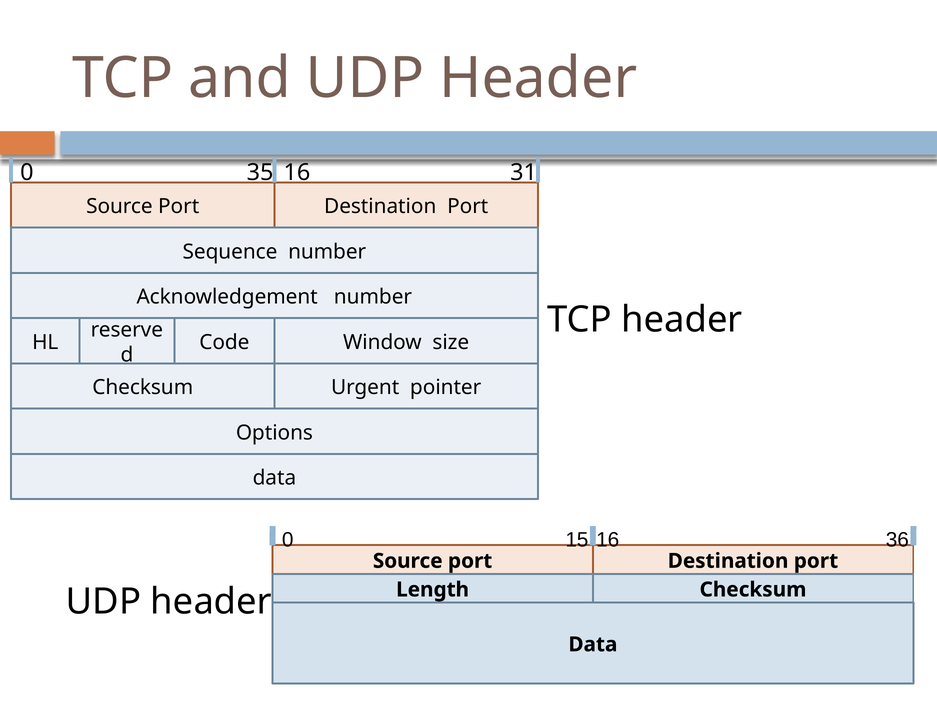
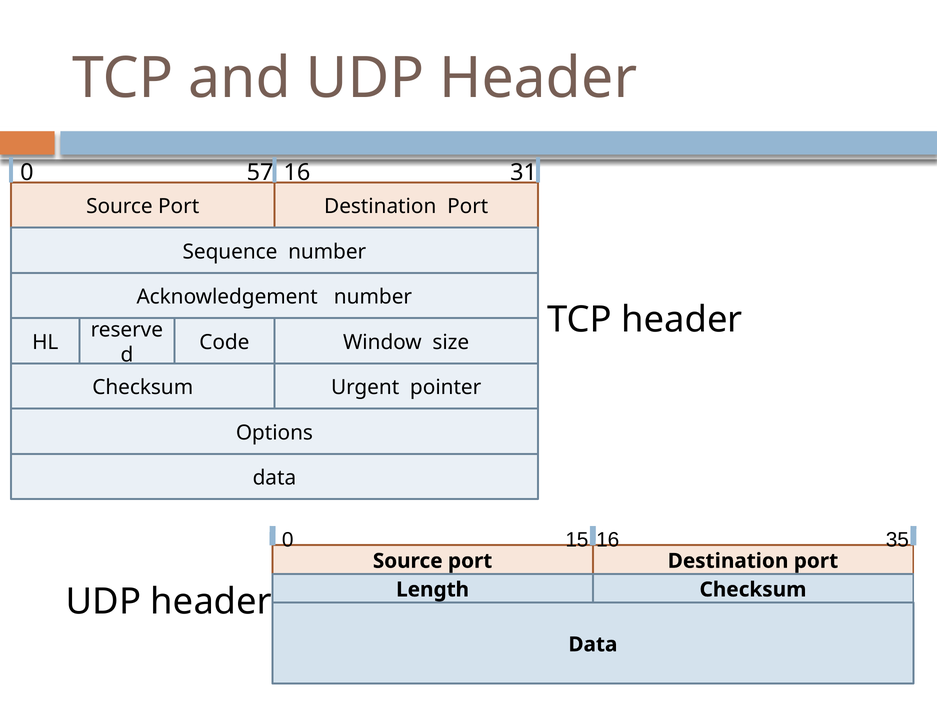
35: 35 -> 57
36: 36 -> 35
